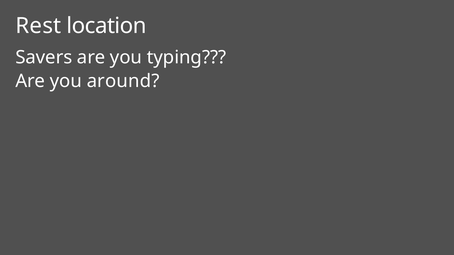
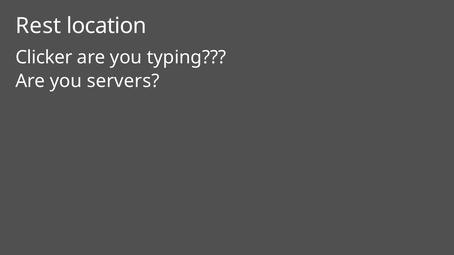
Savers: Savers -> Clicker
around: around -> servers
